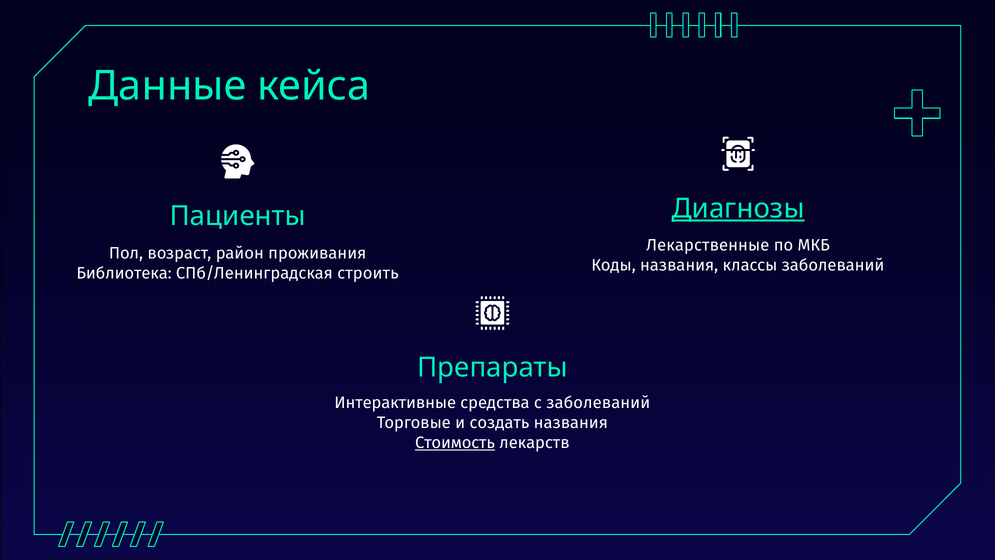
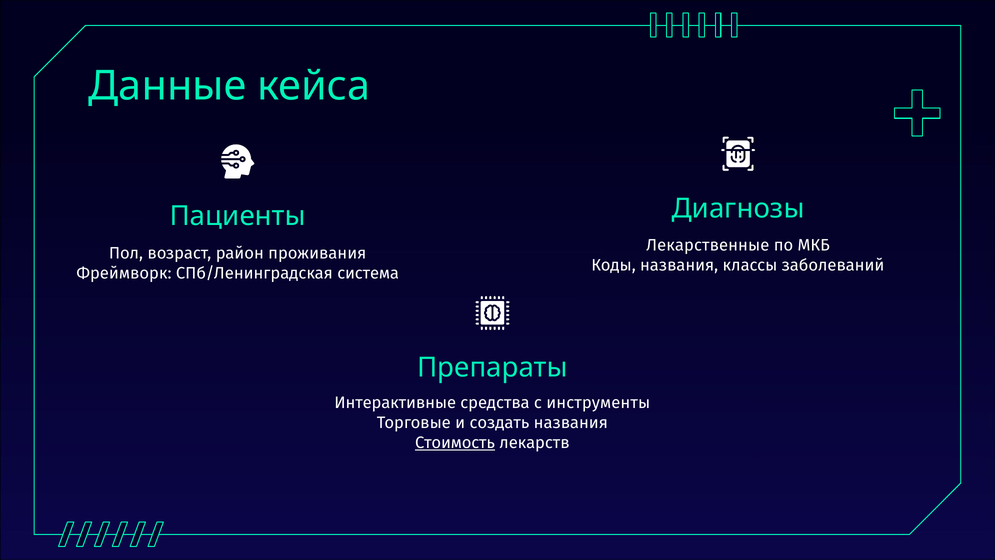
Диагнозы underline: present -> none
Библиотека: Библиотека -> Фреймворк
строить: строить -> система
с заболеваний: заболеваний -> инструменты
